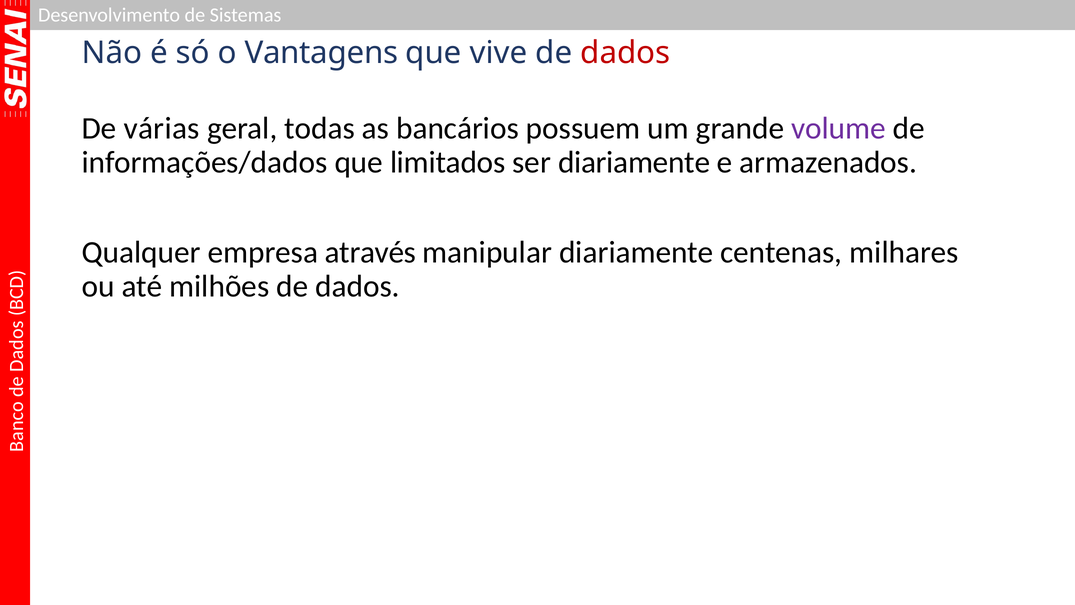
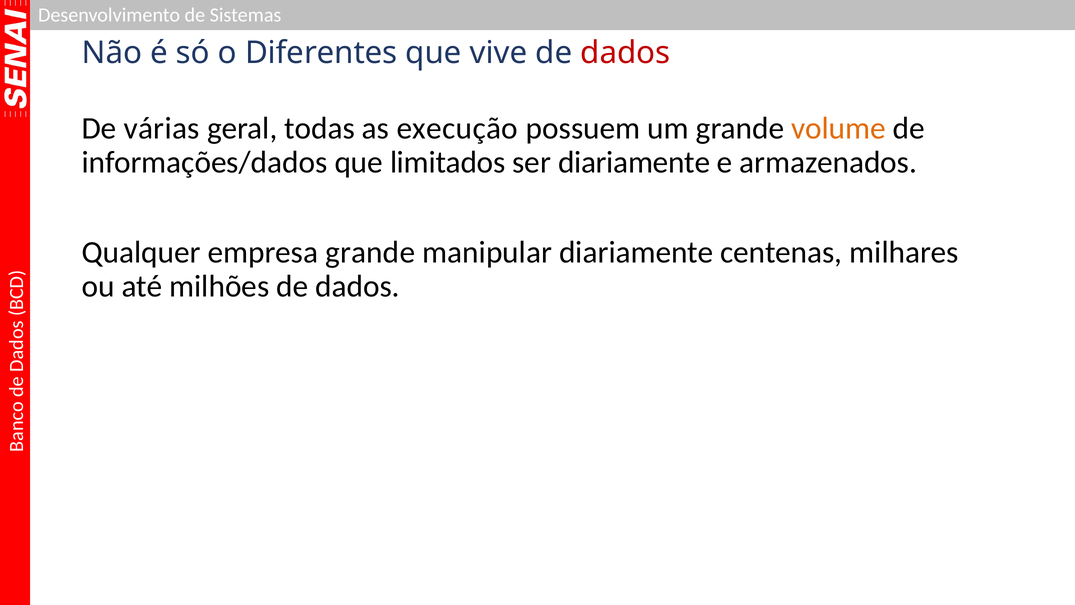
Vantagens: Vantagens -> Diferentes
bancários: bancários -> execução
volume colour: purple -> orange
empresa através: através -> grande
